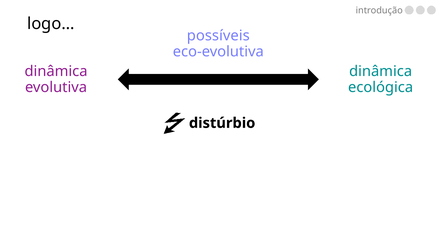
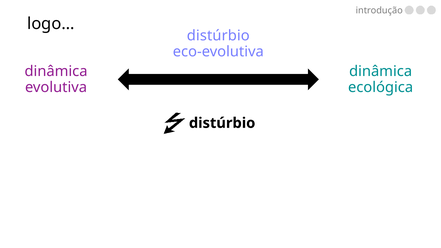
possíveis at (218, 36): possíveis -> distúrbio
